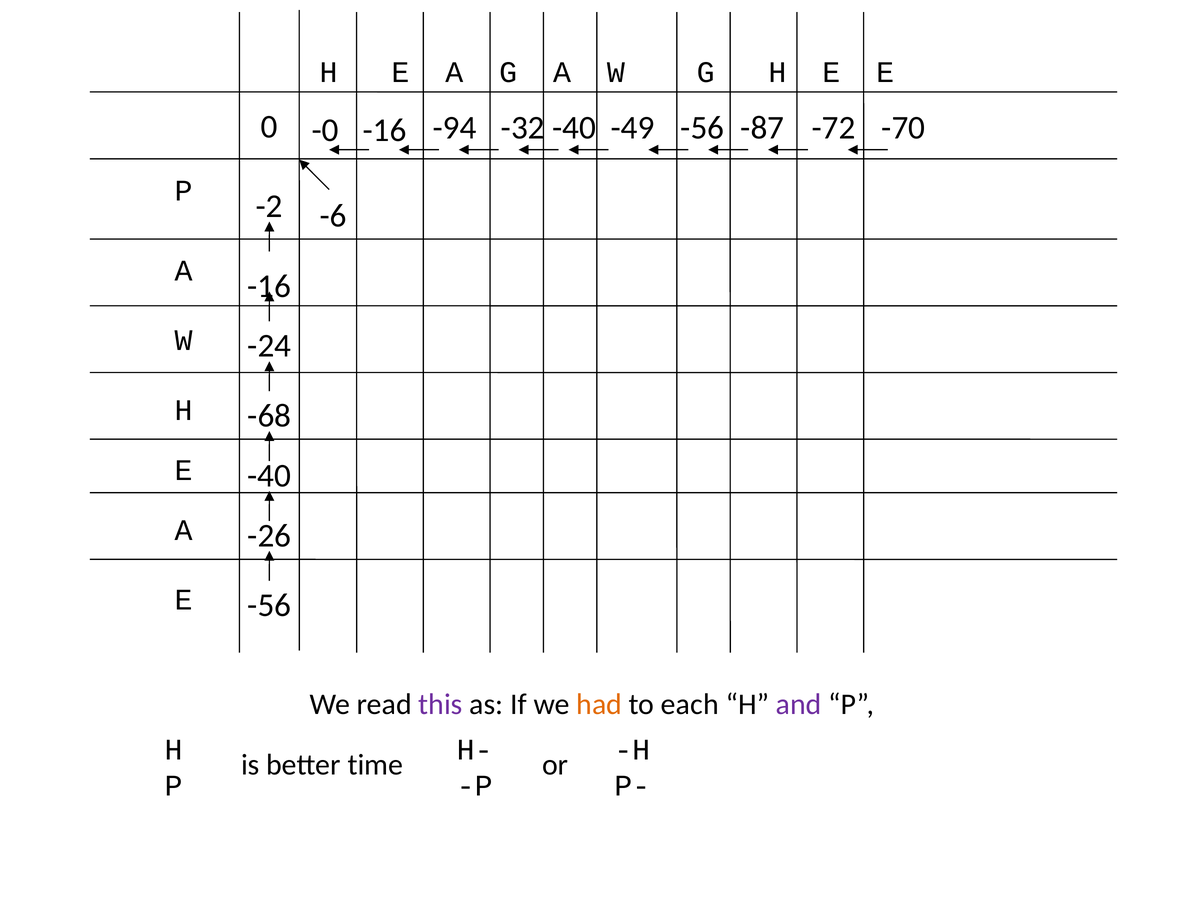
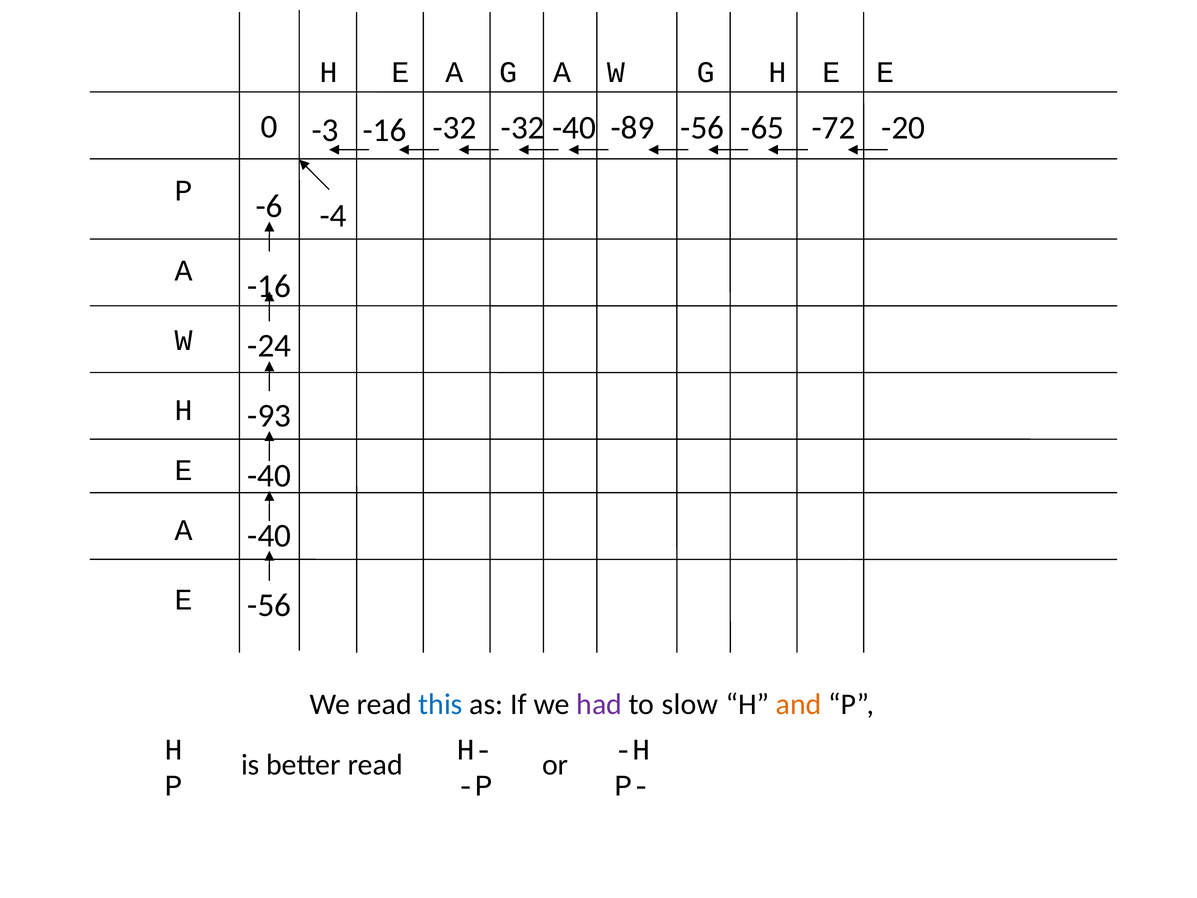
-0: -0 -> -3
-94: -94 -> -32
-49: -49 -> -89
-87: -87 -> -65
-70: -70 -> -20
-2: -2 -> -6
-6: -6 -> -4
-68: -68 -> -93
-26 at (269, 535): -26 -> -40
this colour: purple -> blue
had colour: orange -> purple
each: each -> slow
and colour: purple -> orange
better time: time -> read
